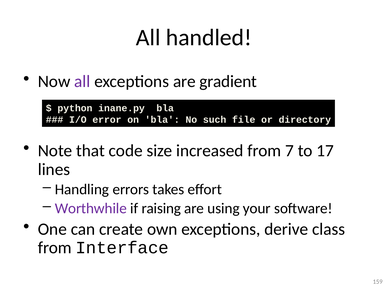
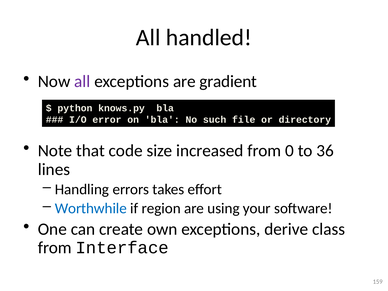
inane.py: inane.py -> knows.py
7: 7 -> 0
17: 17 -> 36
Worthwhile colour: purple -> blue
raising: raising -> region
